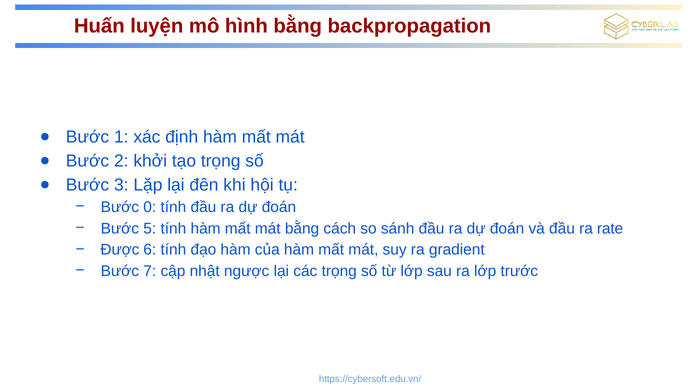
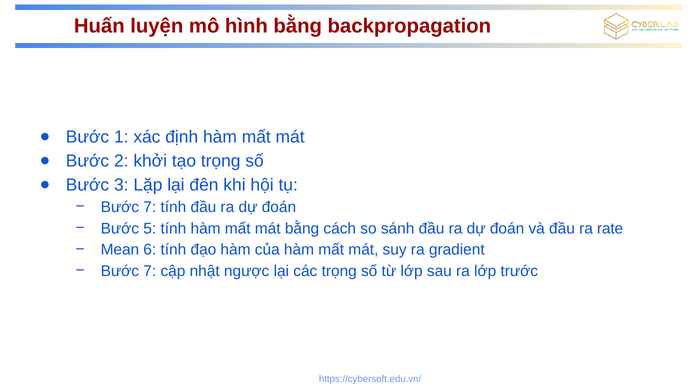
0 at (150, 207): 0 -> 7
Được: Được -> Mean
